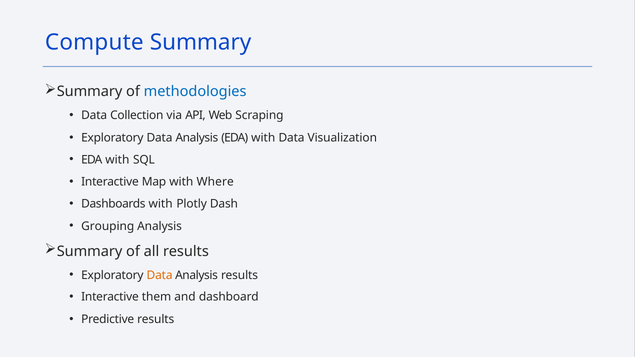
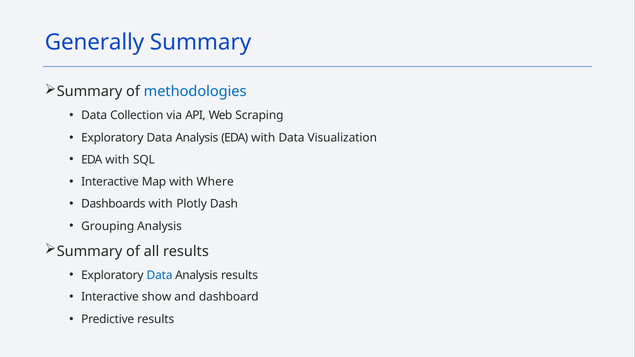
Compute: Compute -> Generally
Data at (160, 275) colour: orange -> blue
them: them -> show
